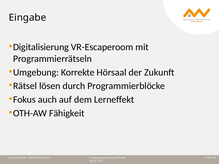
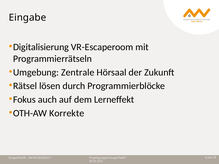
Korrekte: Korrekte -> Zentrale
Fähigkeit: Fähigkeit -> Korrekte
